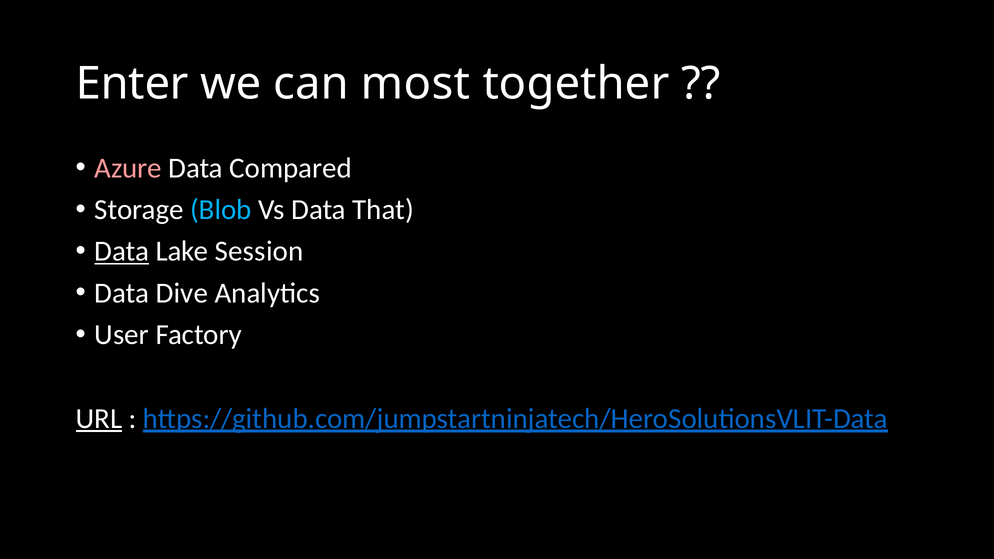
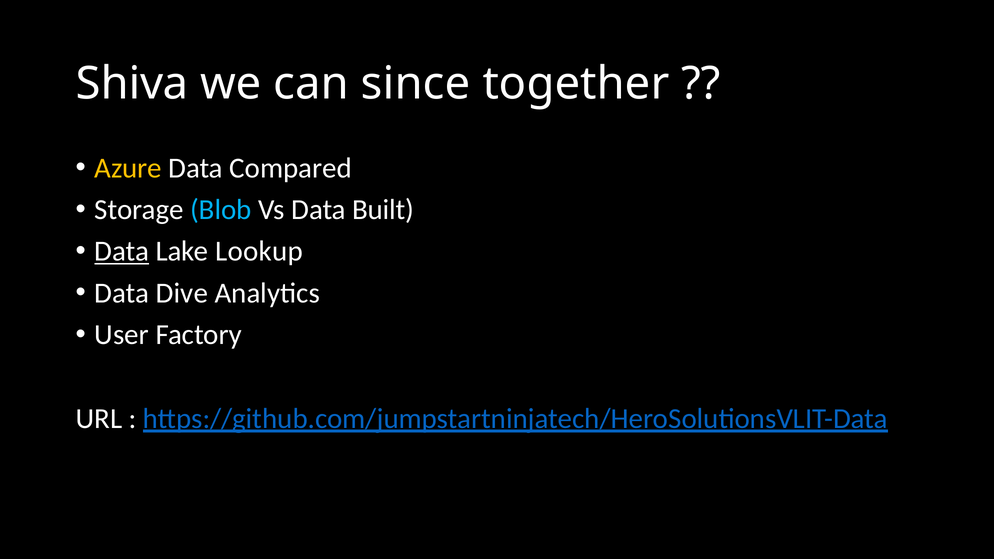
Enter: Enter -> Shiva
most: most -> since
Azure colour: pink -> yellow
That: That -> Built
Session: Session -> Lookup
URL underline: present -> none
